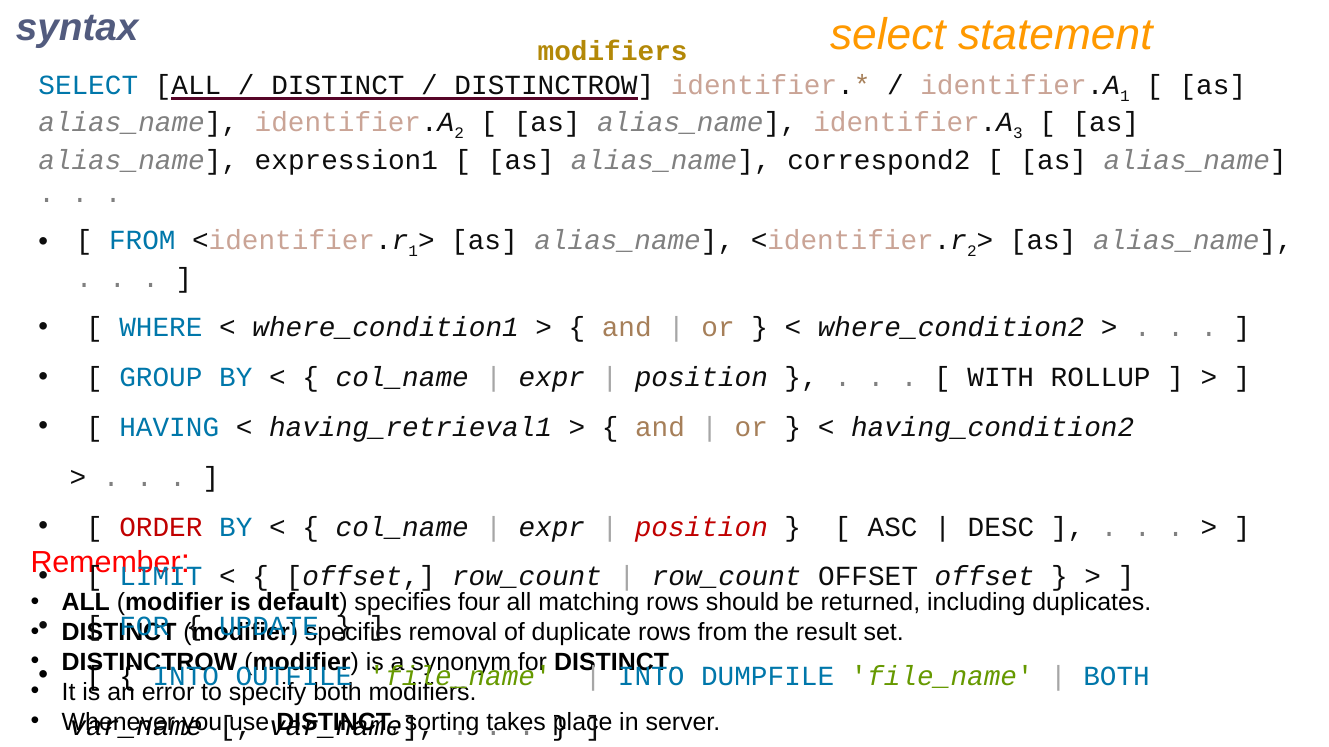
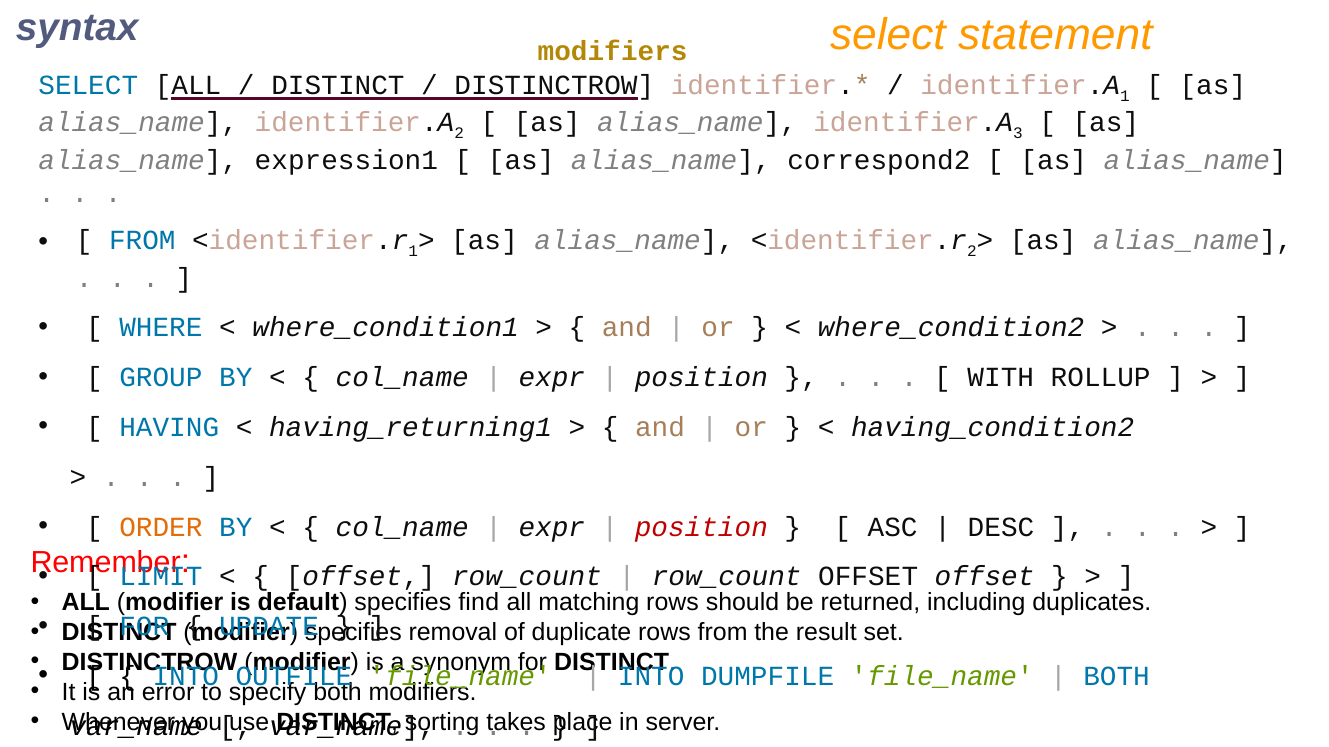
having_retrieval1: having_retrieval1 -> having_returning1
ORDER colour: red -> orange
four: four -> find
